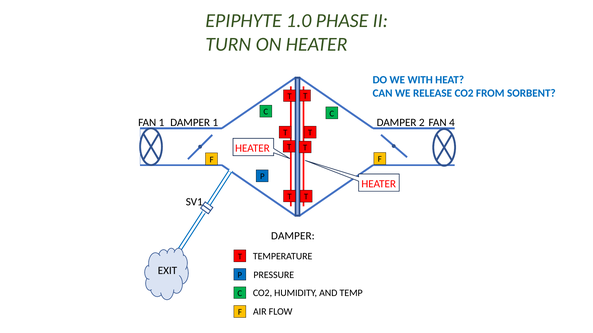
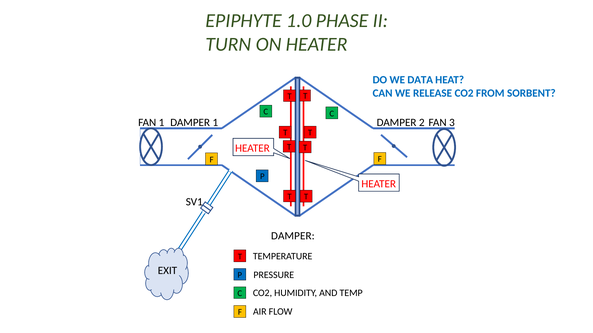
WITH: WITH -> DATA
4: 4 -> 3
